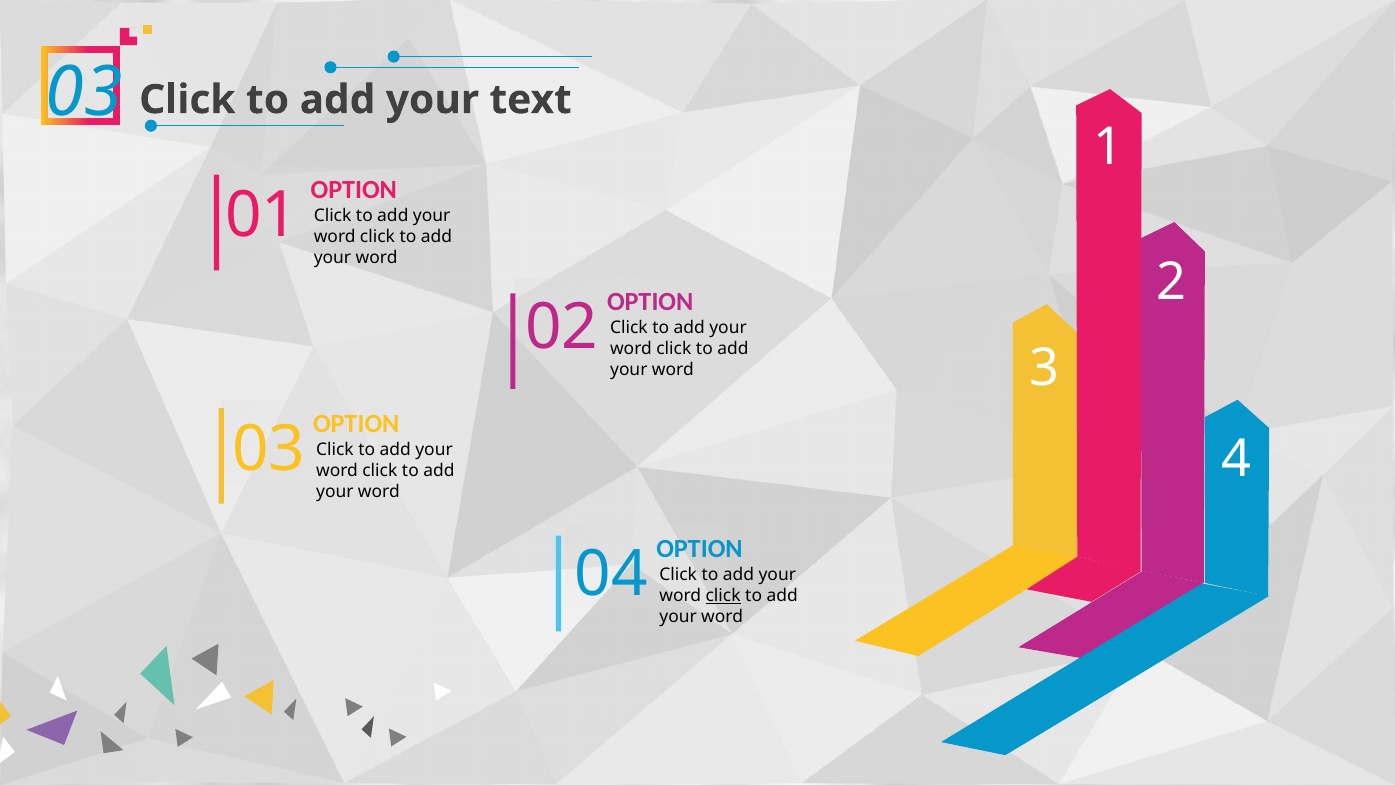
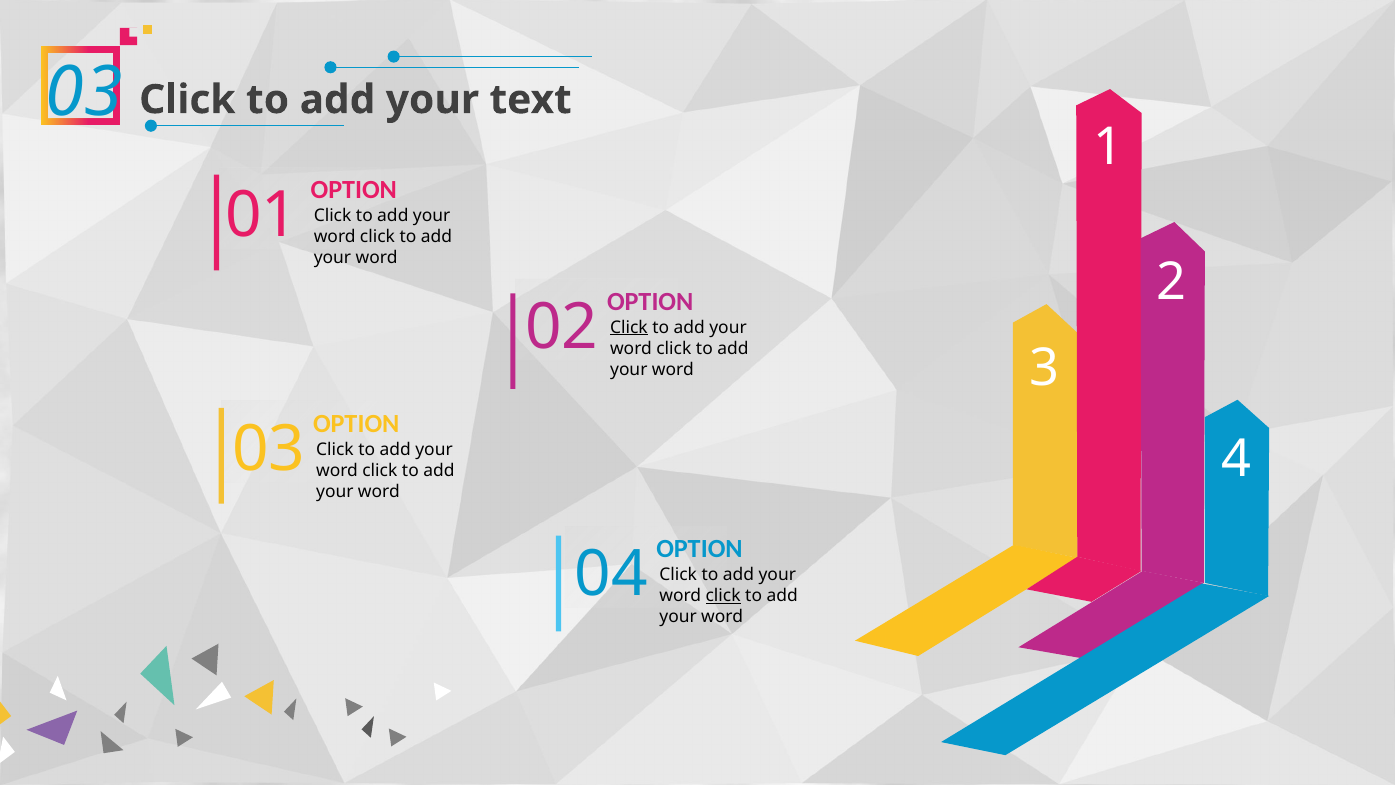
Click at (629, 327) underline: none -> present
